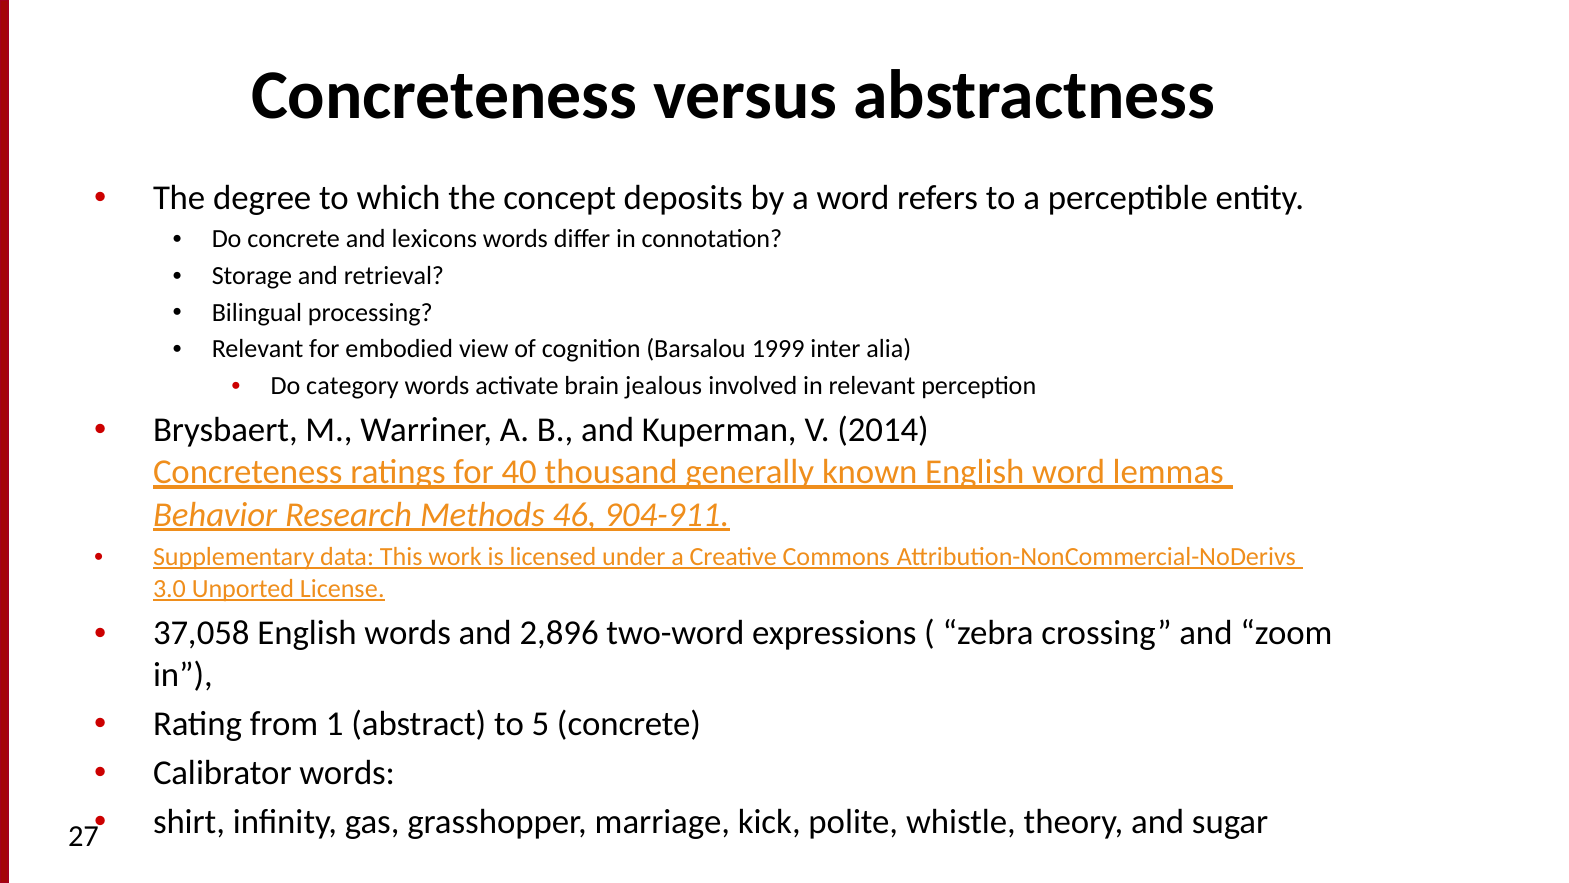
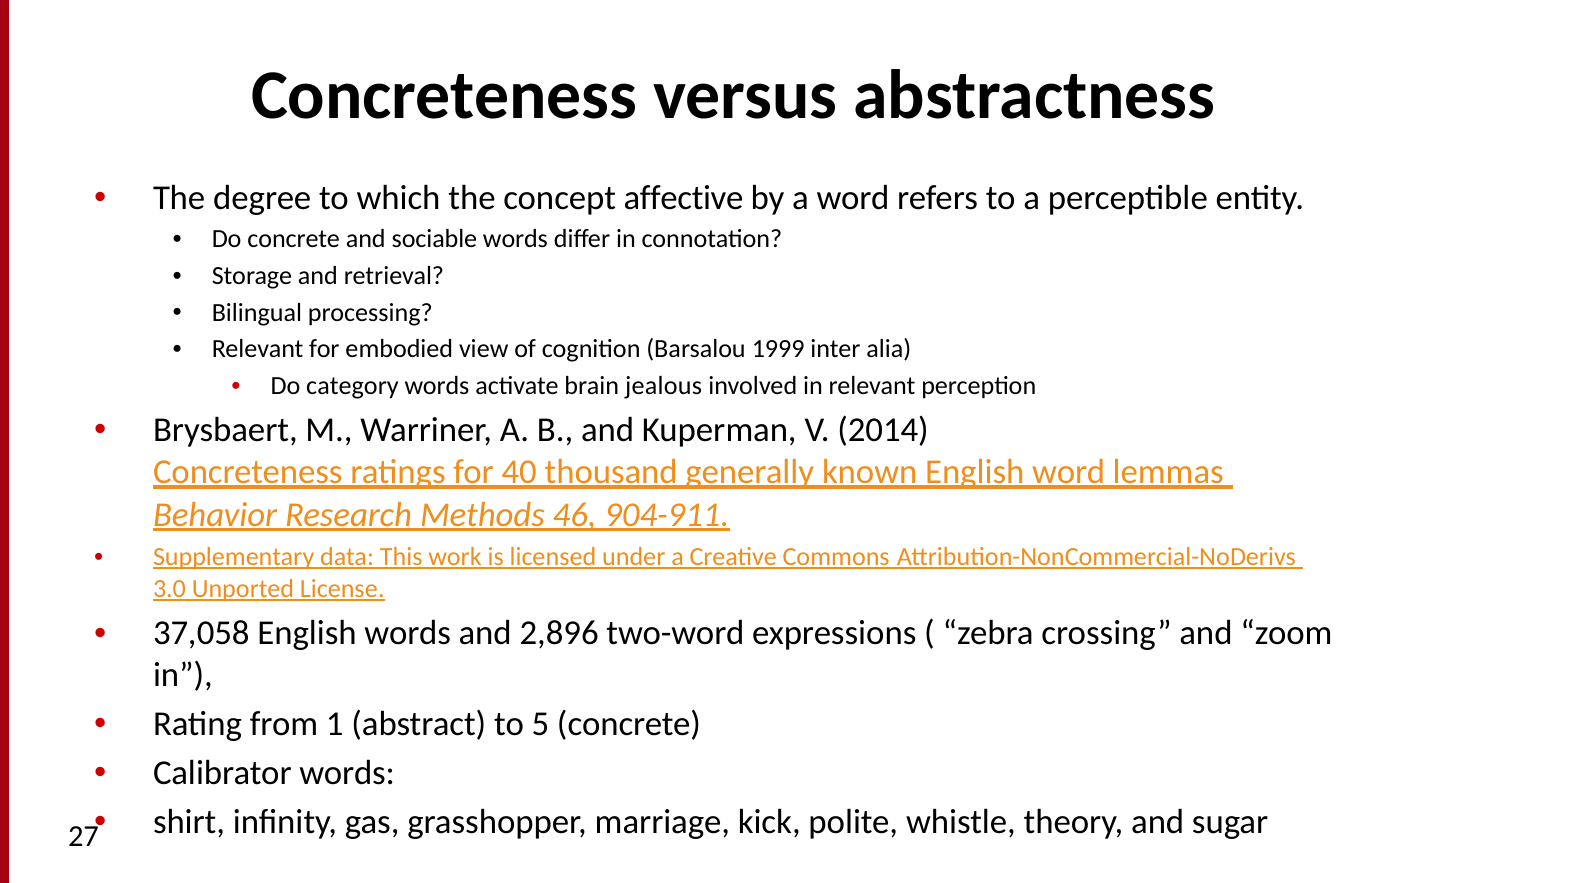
deposits: deposits -> affective
lexicons: lexicons -> sociable
